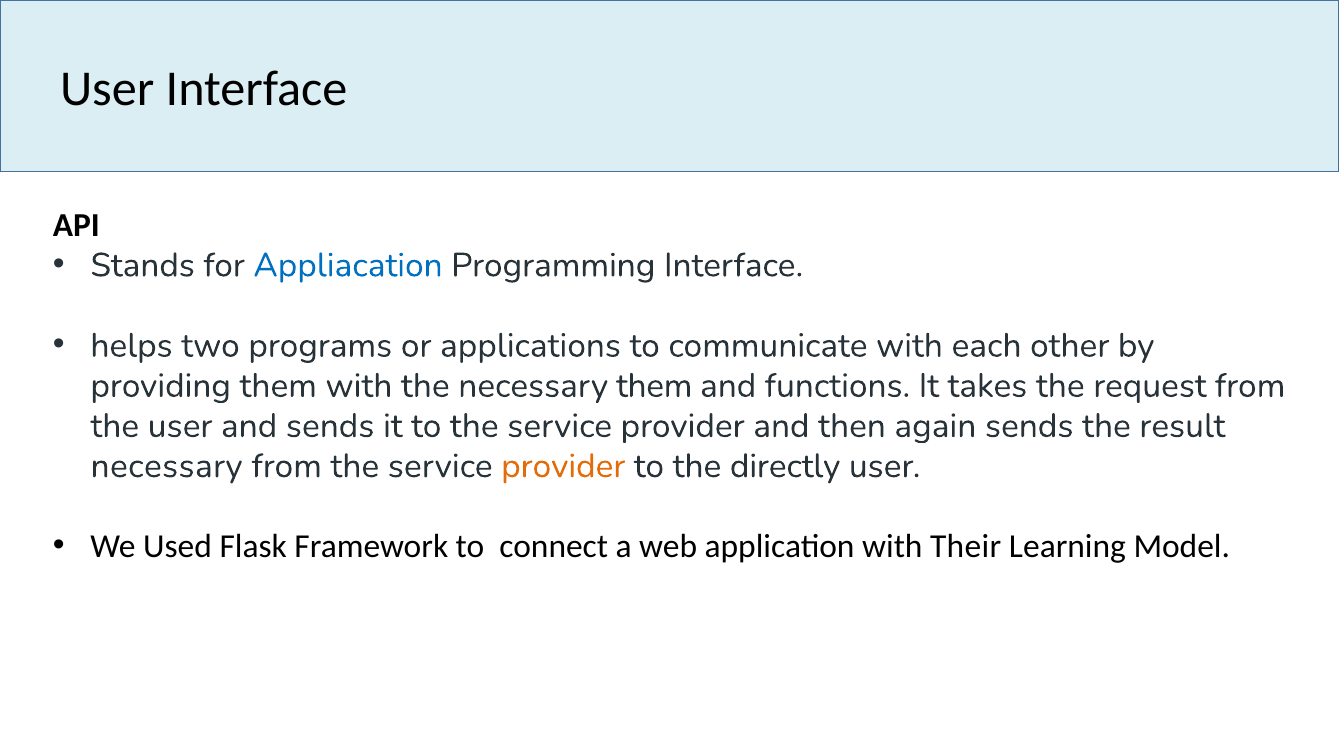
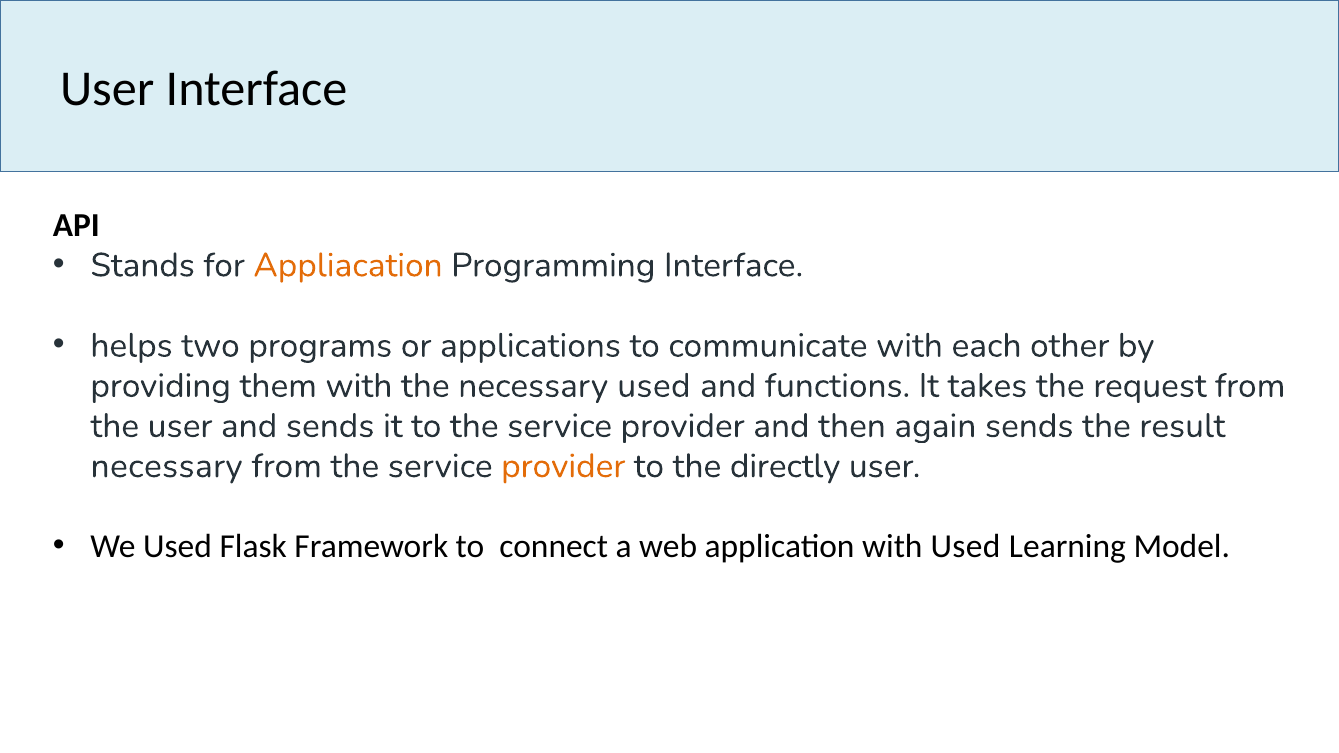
Appliacation colour: blue -> orange
necessary them: them -> used
with Their: Their -> Used
